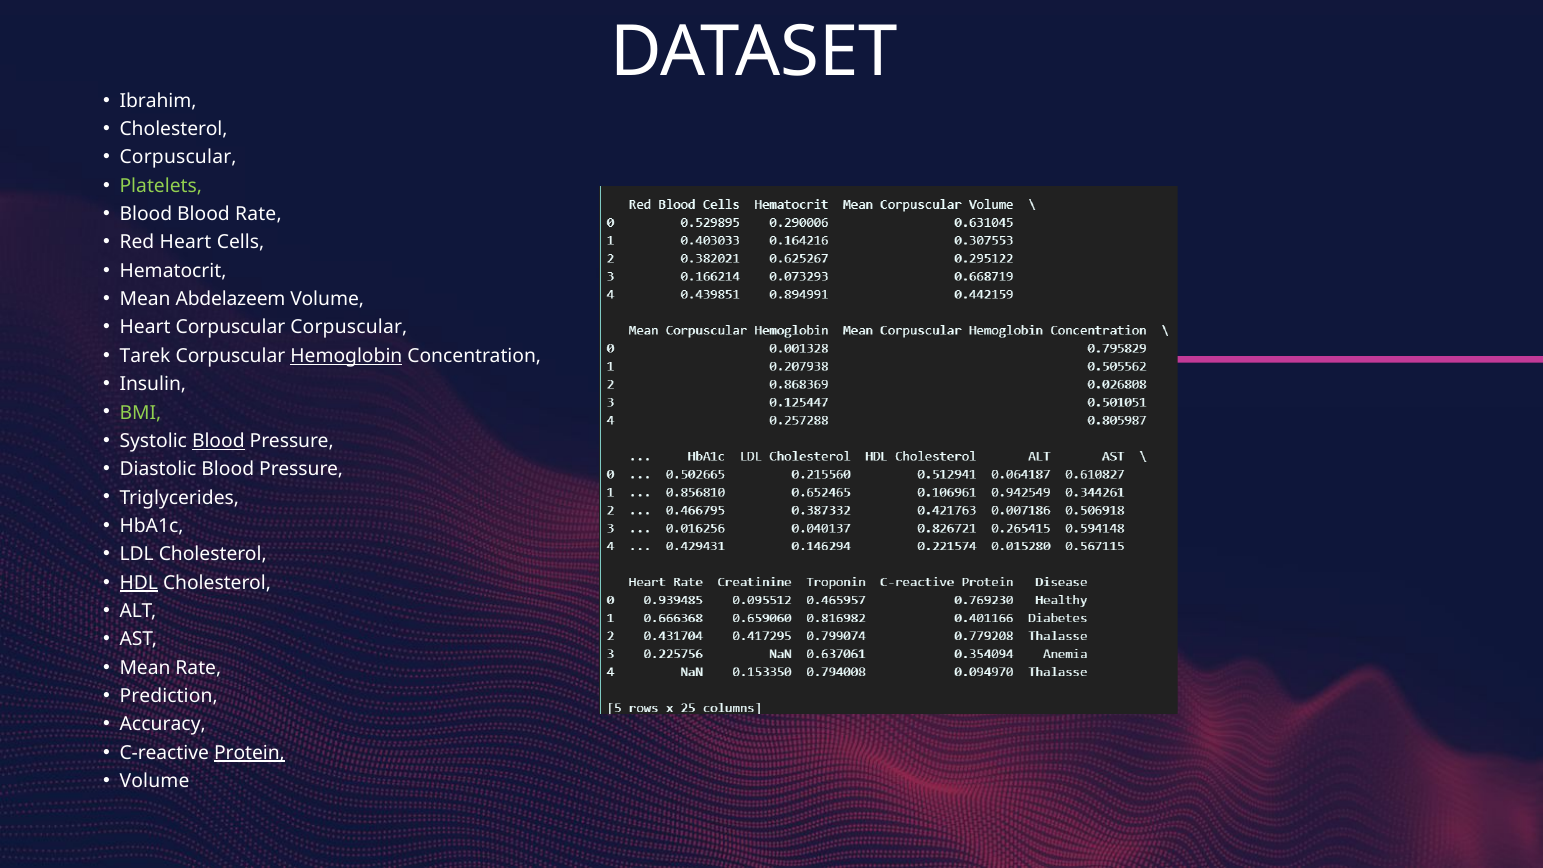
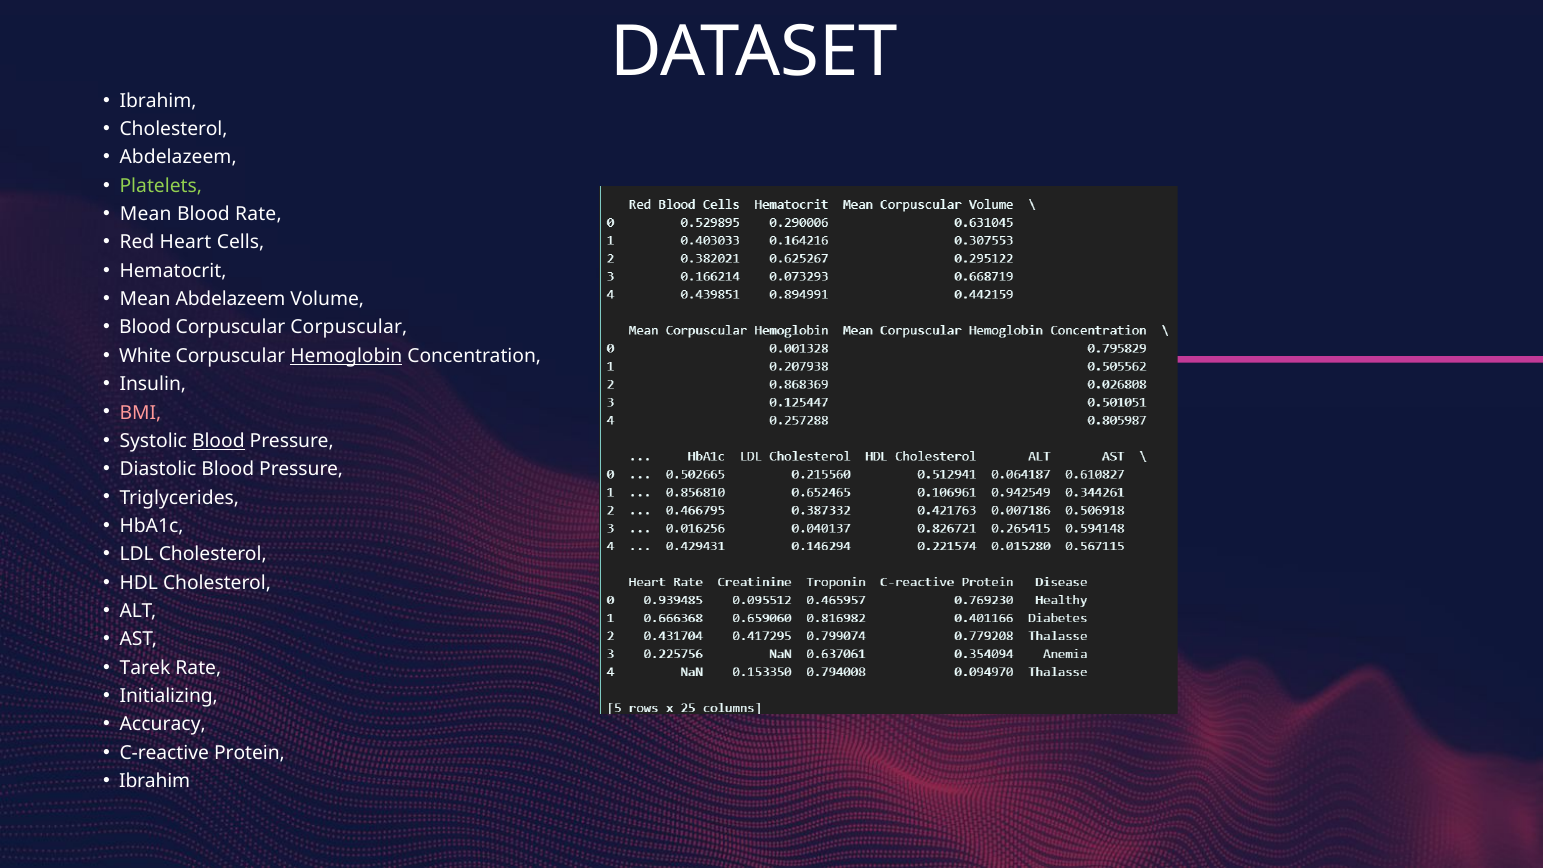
Corpuscular at (178, 158): Corpuscular -> Abdelazeem
Blood at (146, 214): Blood -> Mean
Heart at (145, 328): Heart -> Blood
Tarek: Tarek -> White
BMI colour: light green -> pink
HDL underline: present -> none
Mean at (145, 668): Mean -> Tarek
Prediction: Prediction -> Initializing
Protein underline: present -> none
Volume at (155, 781): Volume -> Ibrahim
